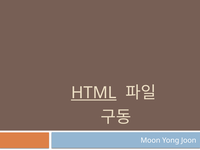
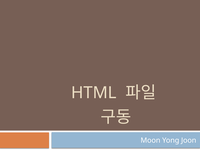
HTML underline: present -> none
